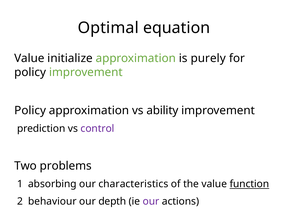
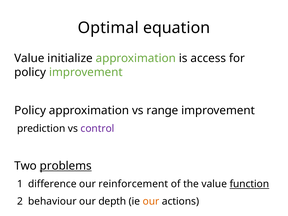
purely: purely -> access
ability: ability -> range
problems underline: none -> present
absorbing: absorbing -> difference
characteristics: characteristics -> reinforcement
our at (151, 201) colour: purple -> orange
